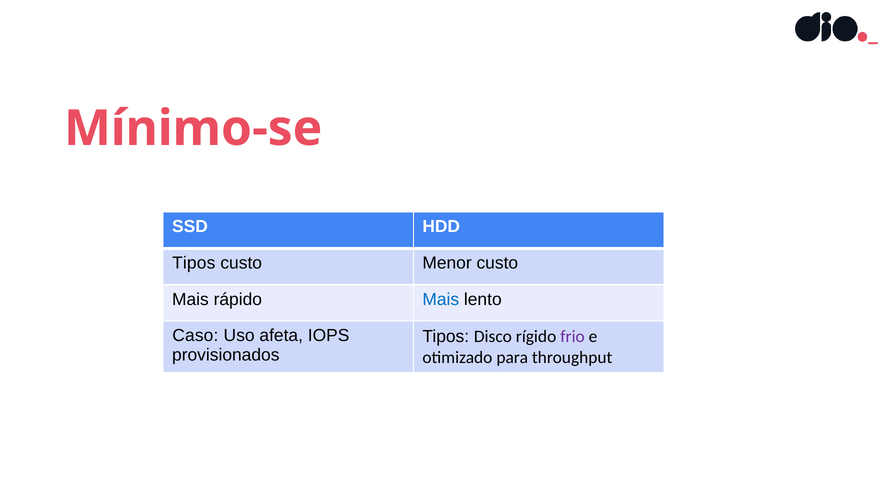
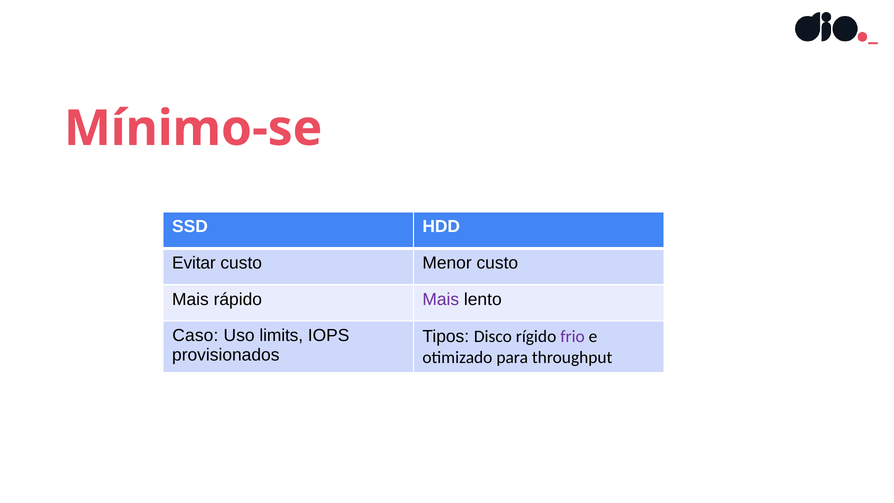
Tipos at (194, 263): Tipos -> Evitar
Mais at (441, 299) colour: blue -> purple
afeta: afeta -> limits
